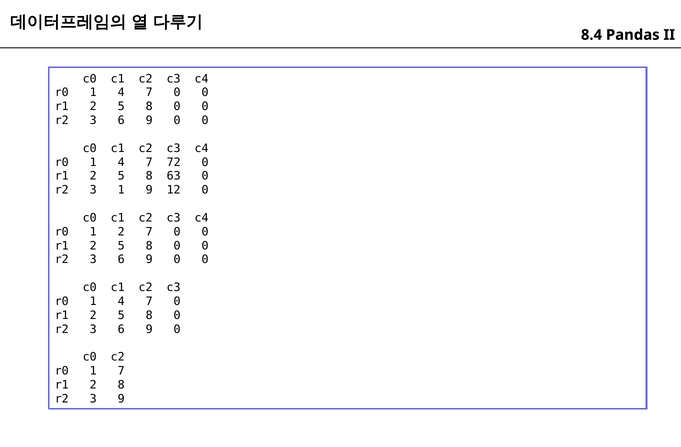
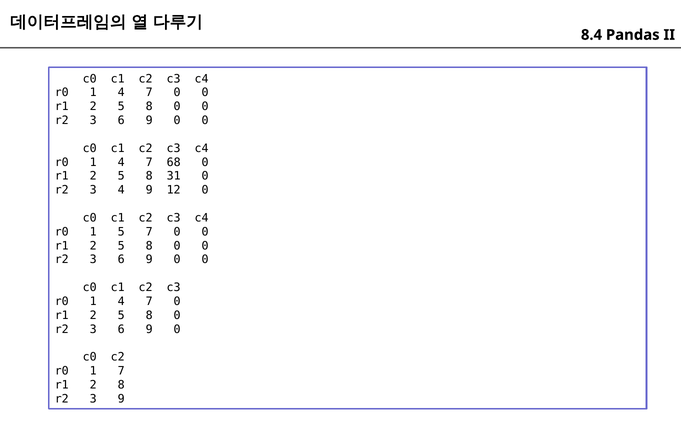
72: 72 -> 68
63: 63 -> 31
3 1: 1 -> 4
1 2: 2 -> 5
